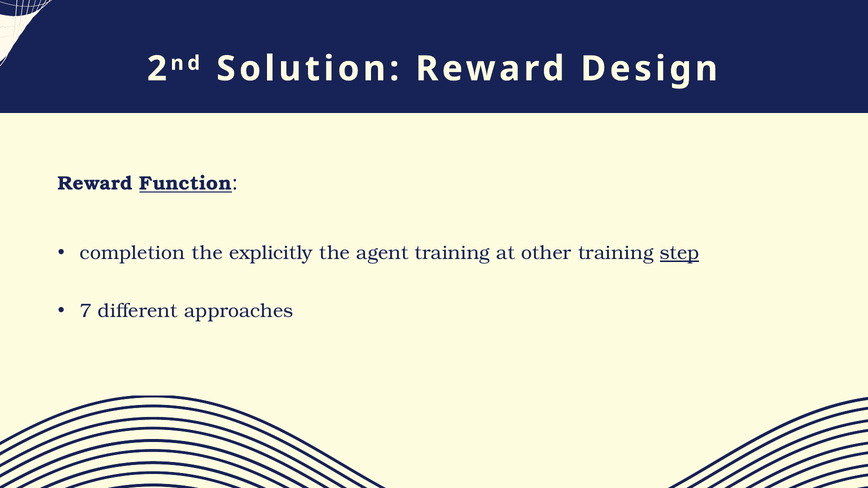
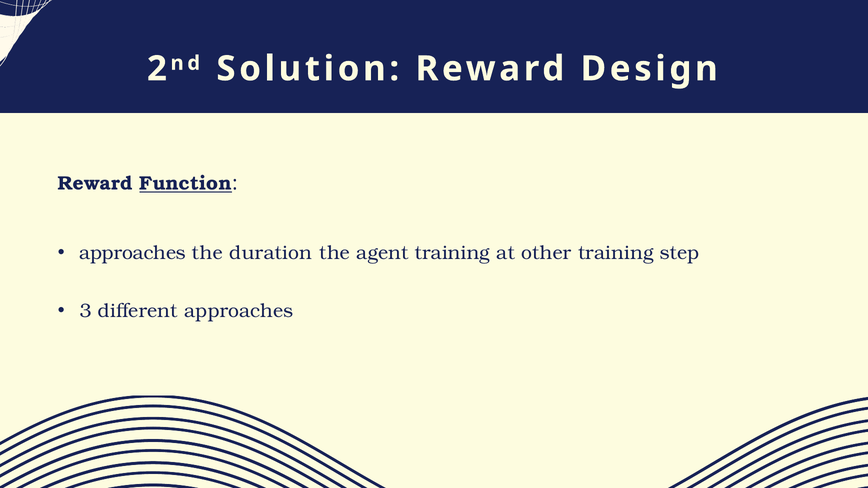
completion at (132, 253): completion -> approaches
explicitly: explicitly -> duration
step underline: present -> none
7: 7 -> 3
